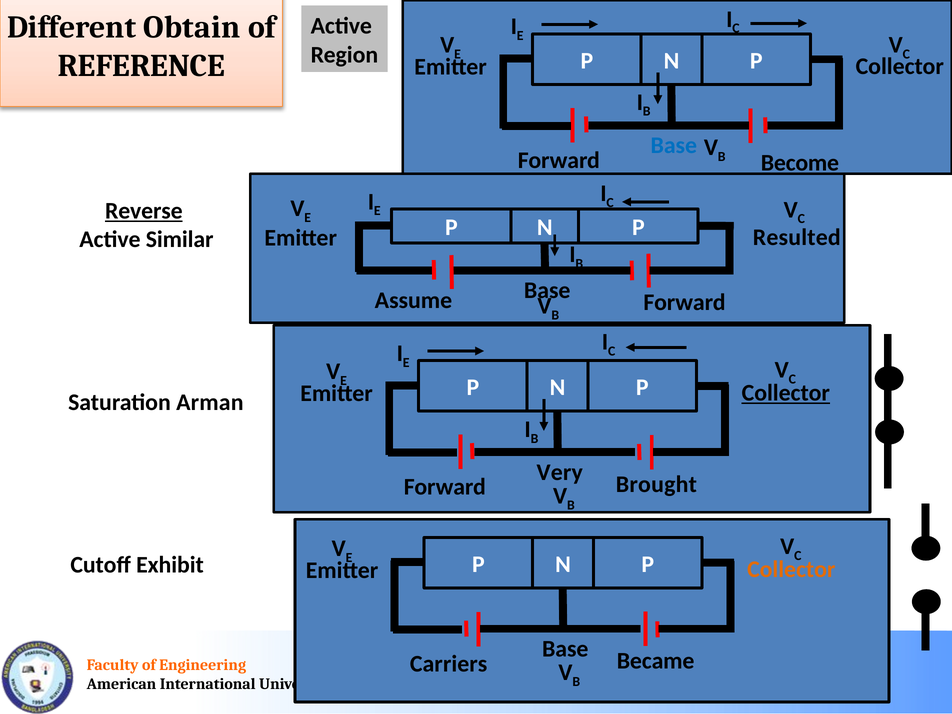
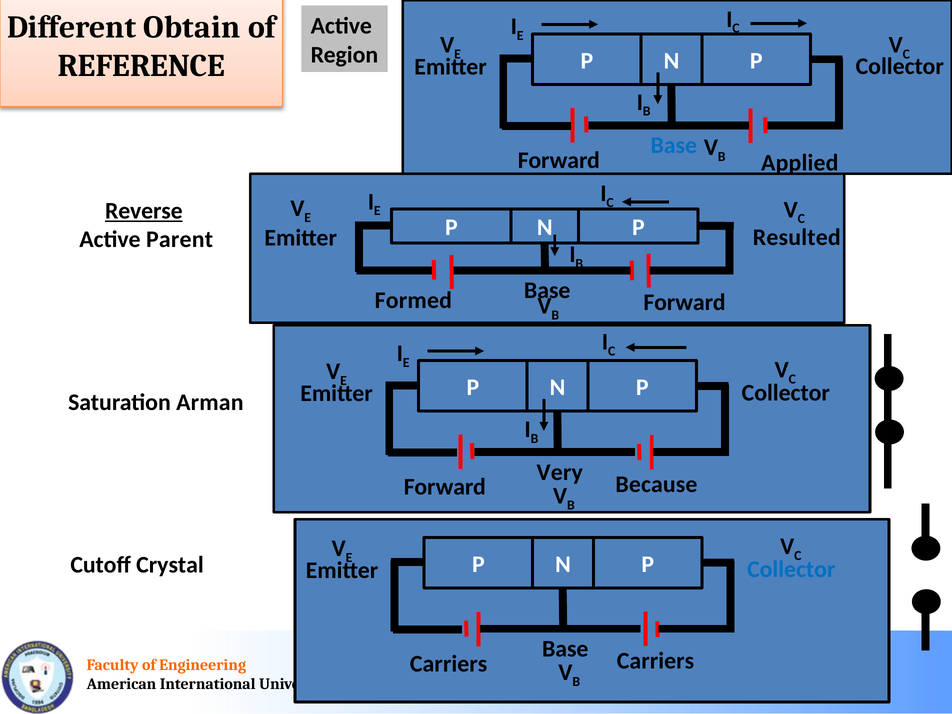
Become: Become -> Applied
Similar: Similar -> Parent
Assume: Assume -> Formed
Collector at (786, 393) underline: present -> none
Brought: Brought -> Because
Collector at (791, 570) colour: orange -> blue
Exhibit: Exhibit -> Crystal
Became at (656, 661): Became -> Carriers
